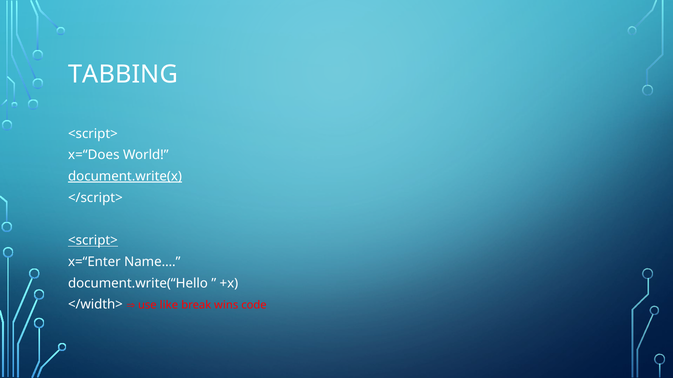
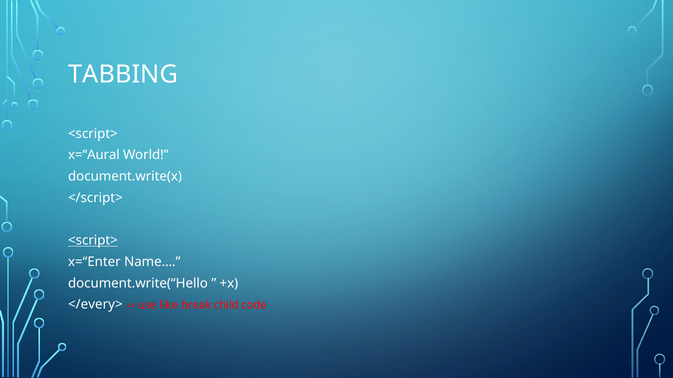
x=“Does: x=“Does -> x=“Aural
document.write(x underline: present -> none
</width>: </width> -> </every>
wins: wins -> child
